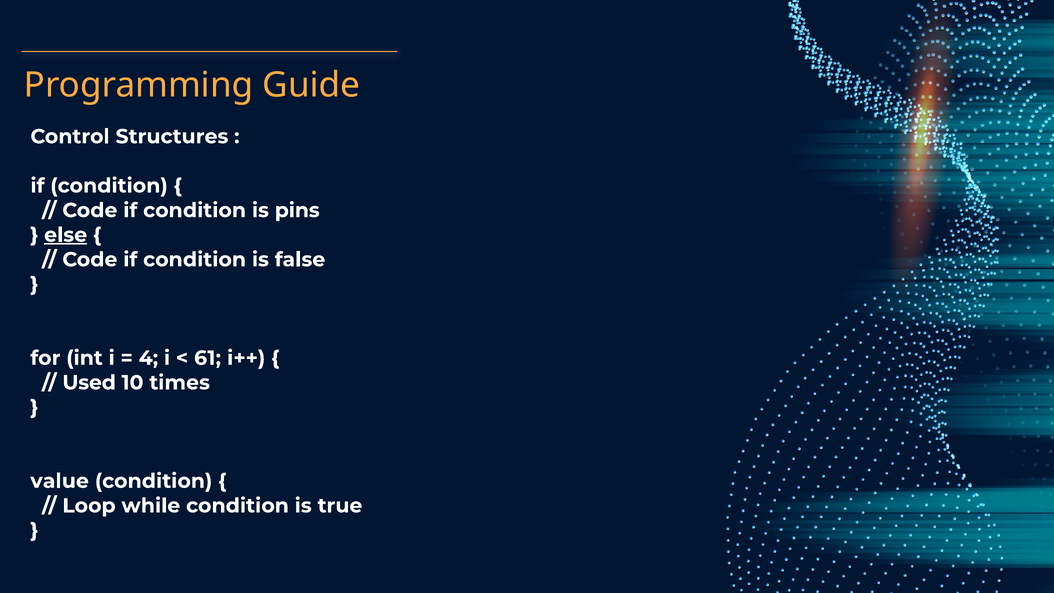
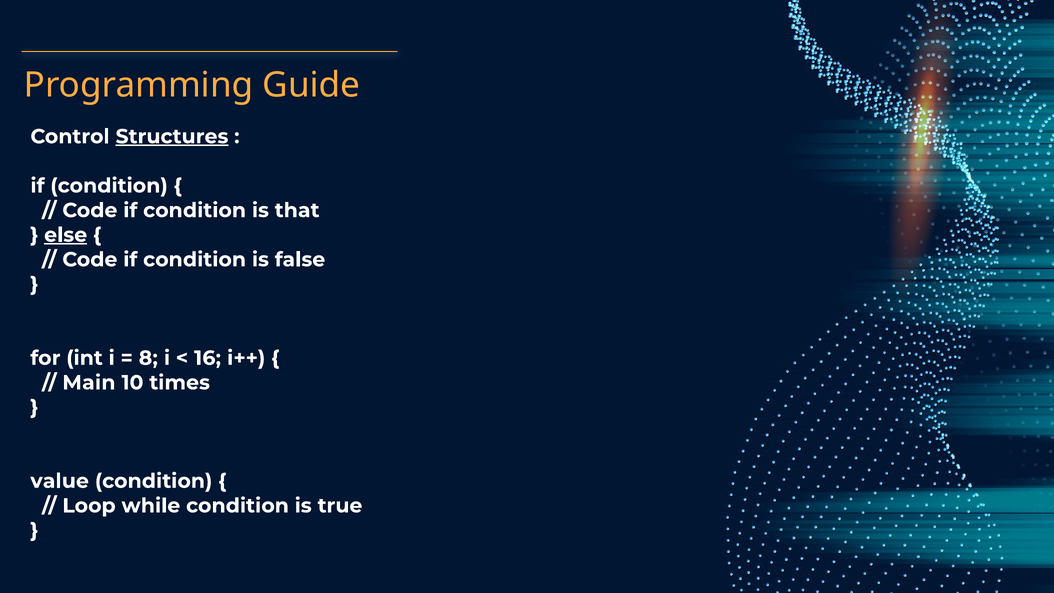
Structures underline: none -> present
pins: pins -> that
4: 4 -> 8
61: 61 -> 16
Used: Used -> Main
